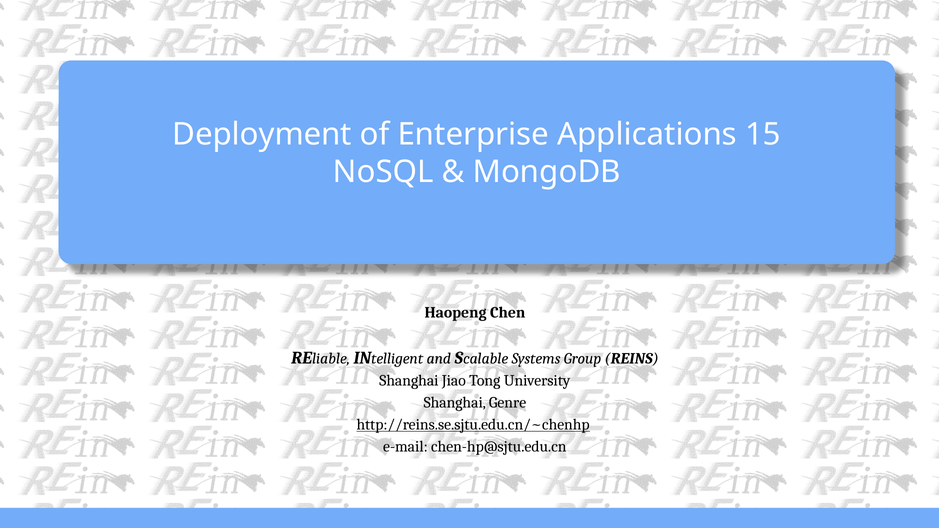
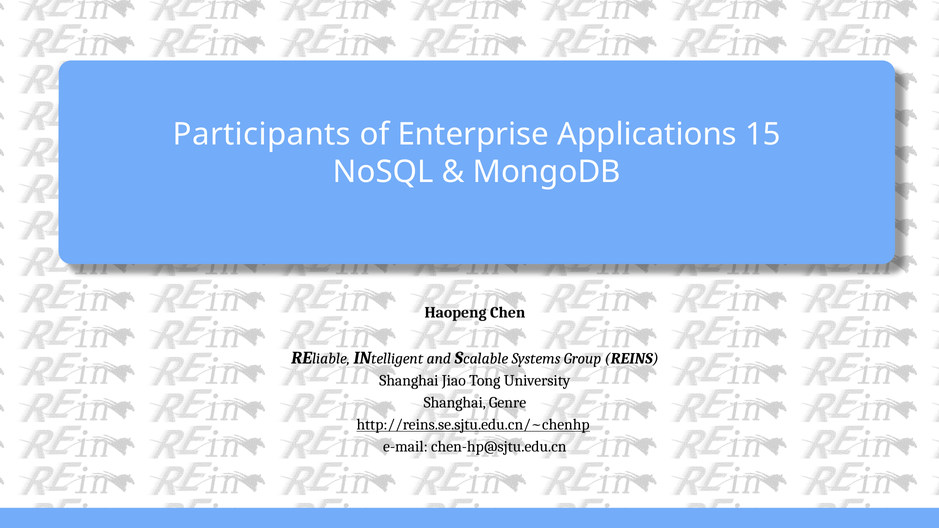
Deployment: Deployment -> Participants
